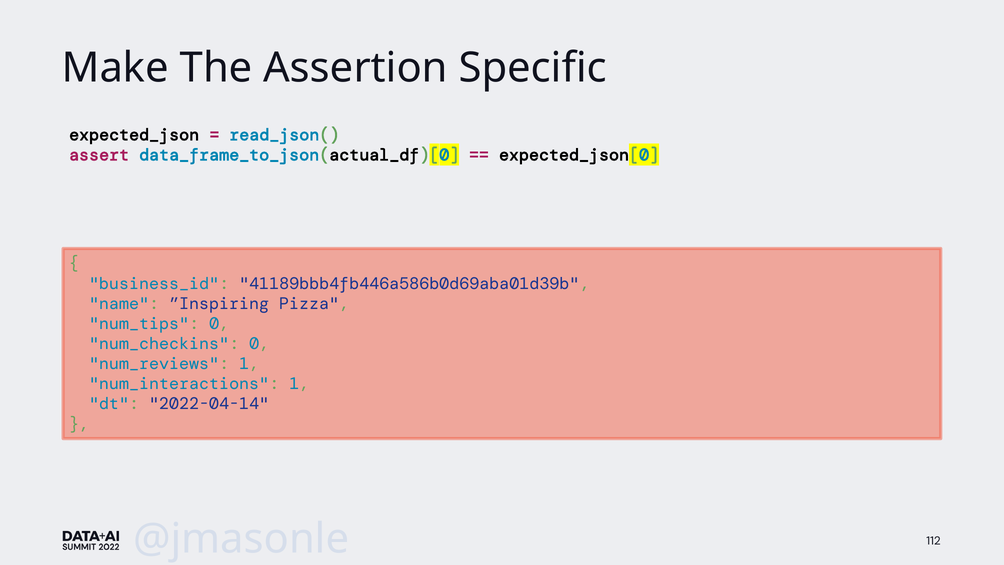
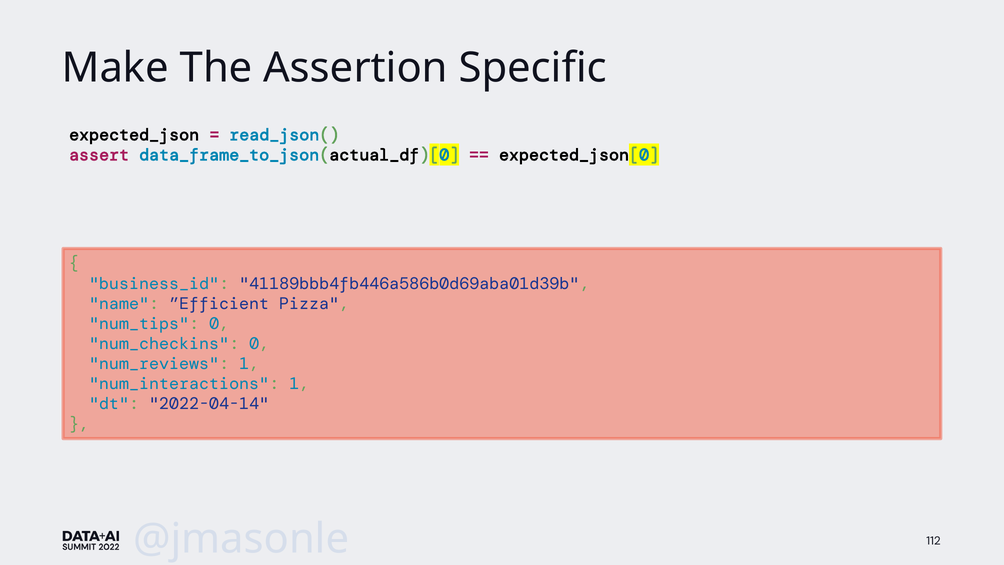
”Inspiring: ”Inspiring -> ”Efficient
